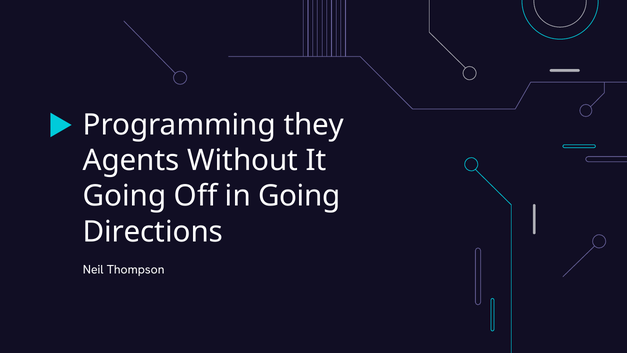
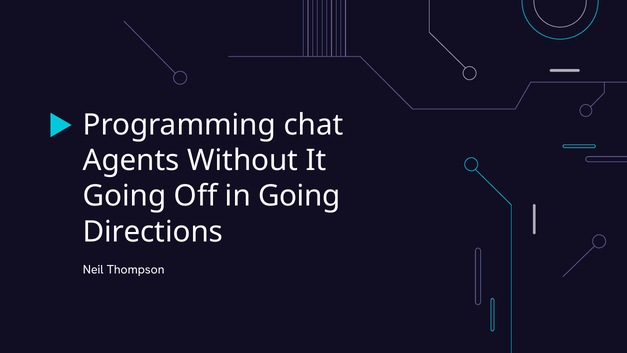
they: they -> chat
